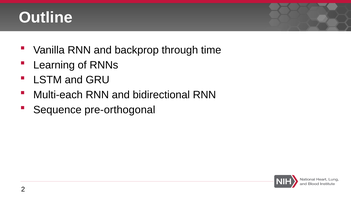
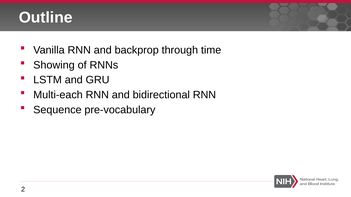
Learning: Learning -> Showing
pre-orthogonal: pre-orthogonal -> pre-vocabulary
